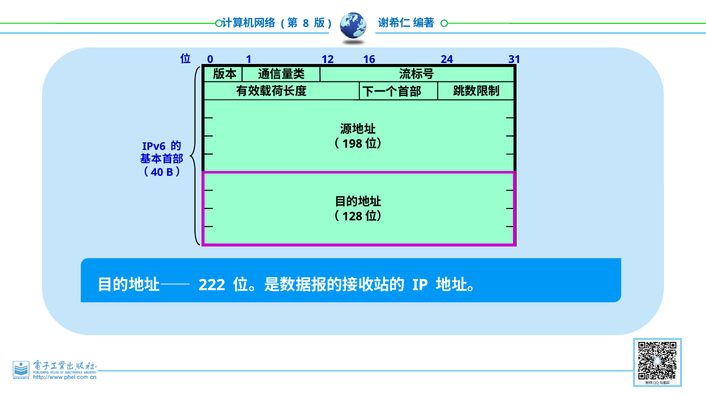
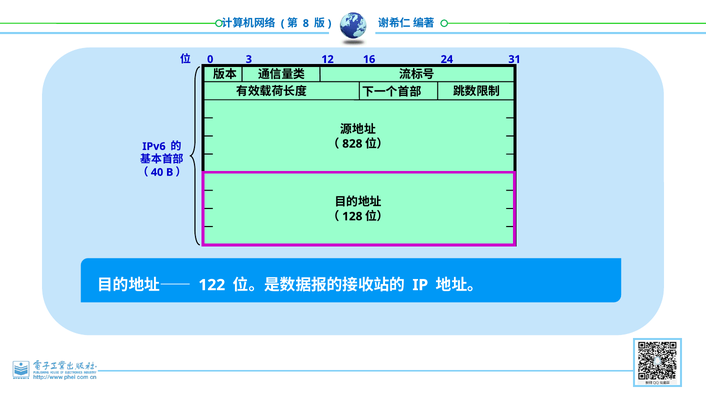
1: 1 -> 3
198: 198 -> 828
222: 222 -> 122
